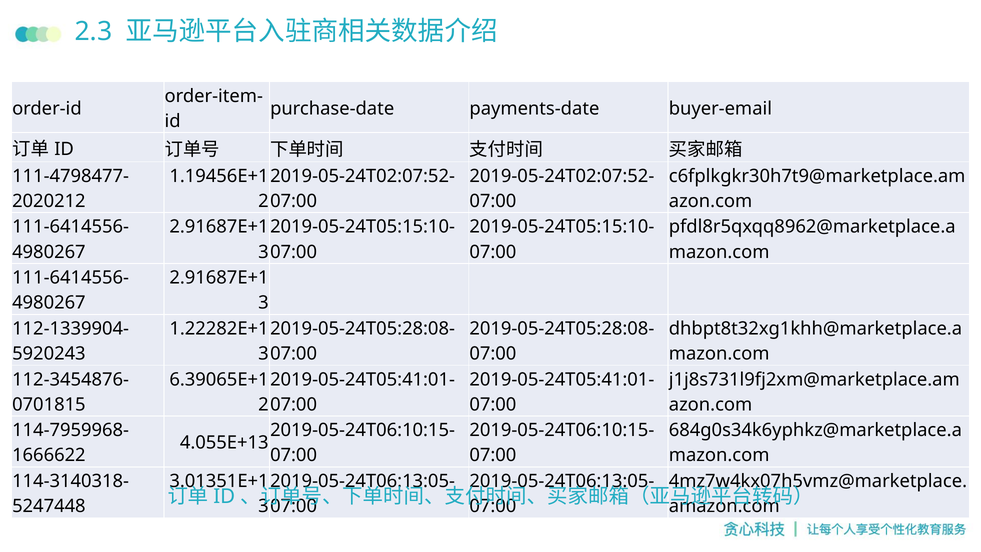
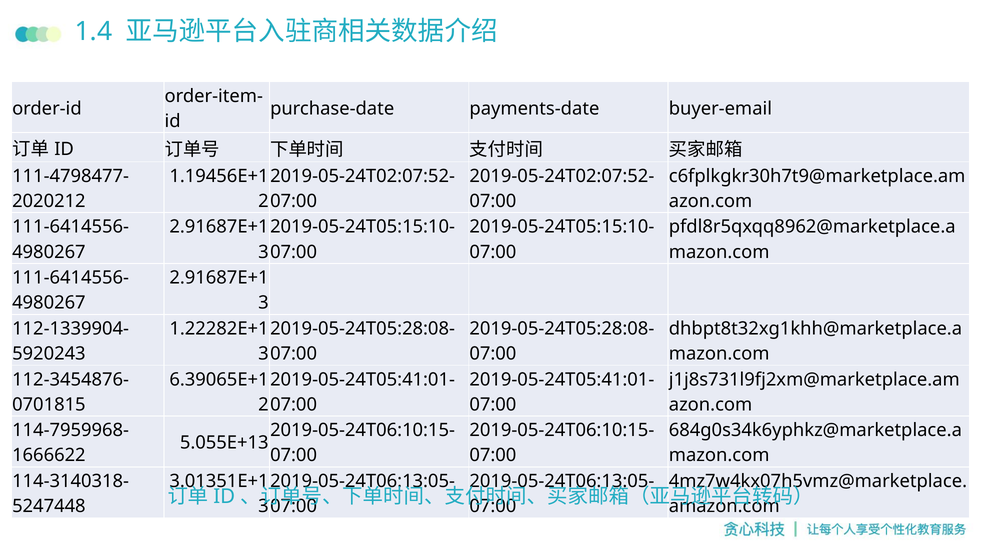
2.3: 2.3 -> 1.4
4.055E+13: 4.055E+13 -> 5.055E+13
